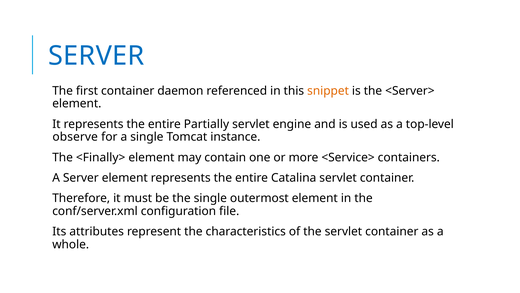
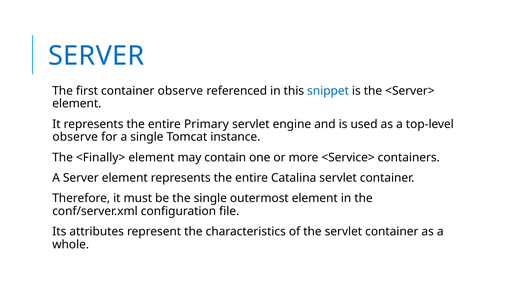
container daemon: daemon -> observe
snippet colour: orange -> blue
Partially: Partially -> Primary
